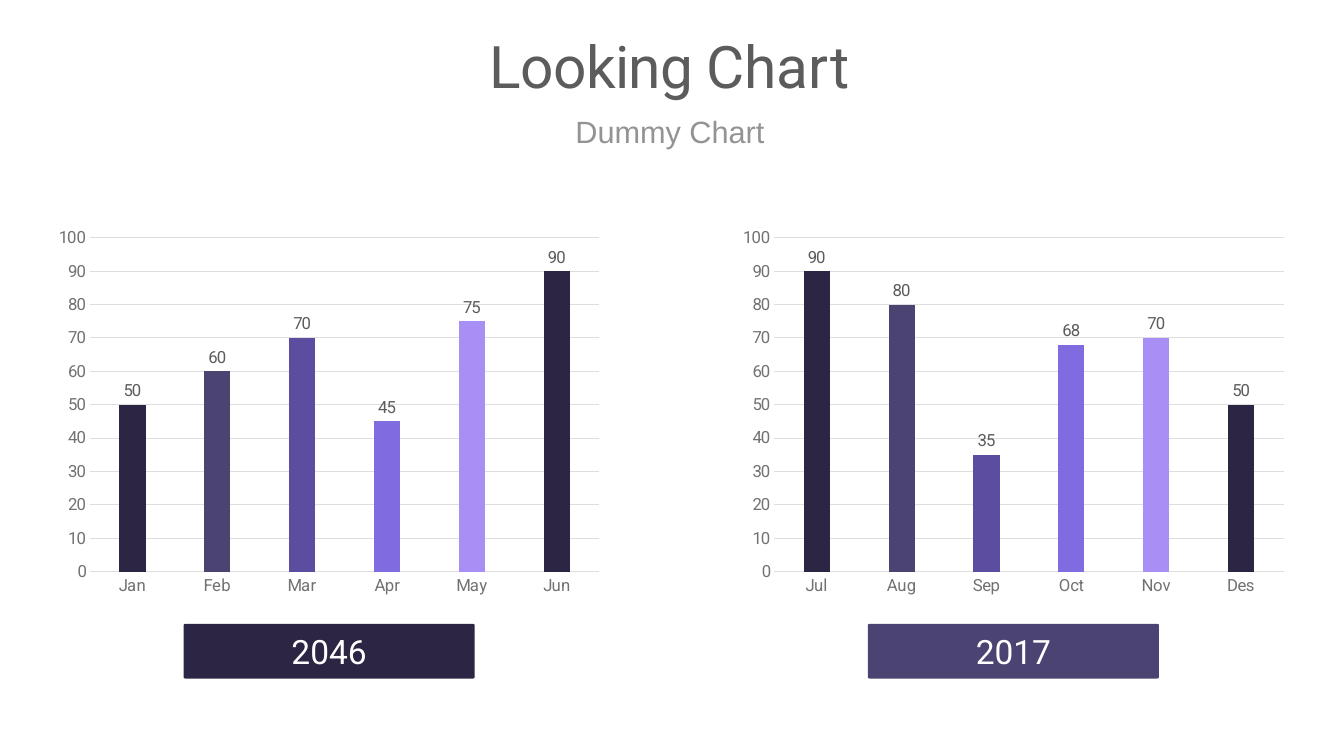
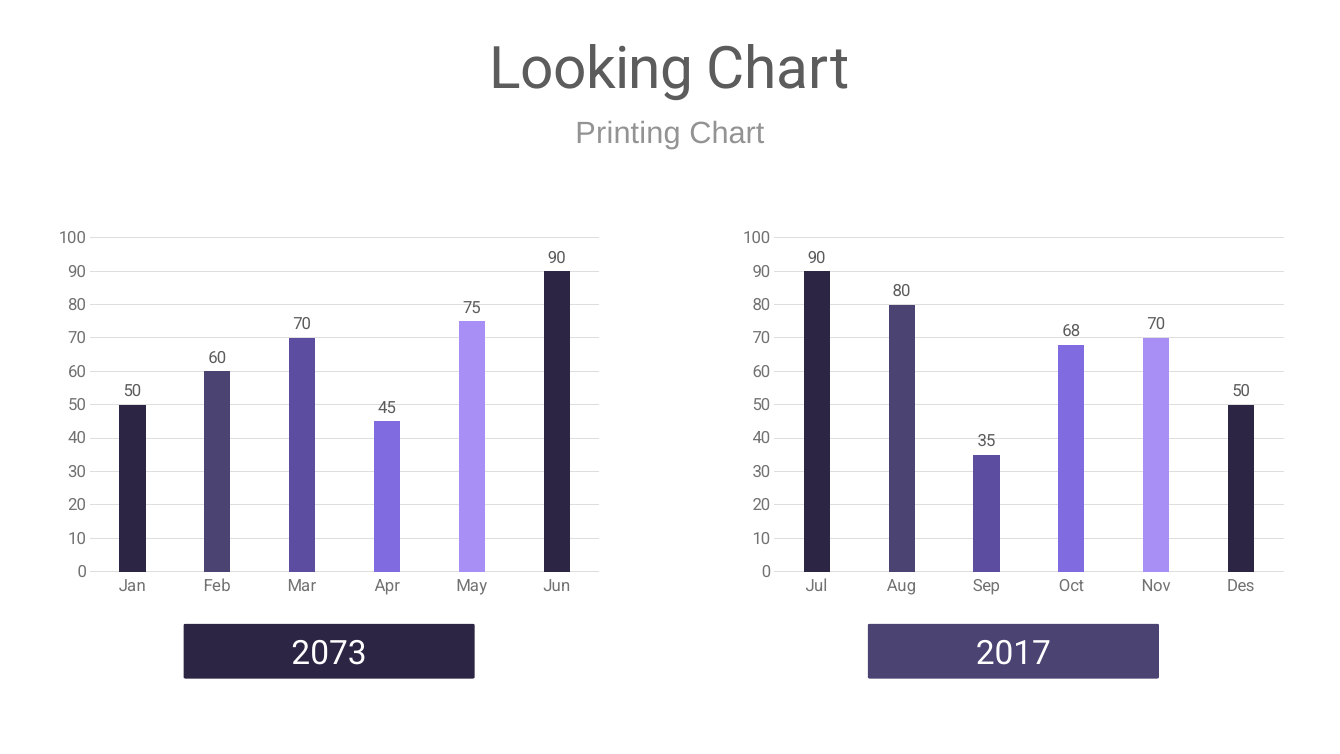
Dummy: Dummy -> Printing
2046: 2046 -> 2073
